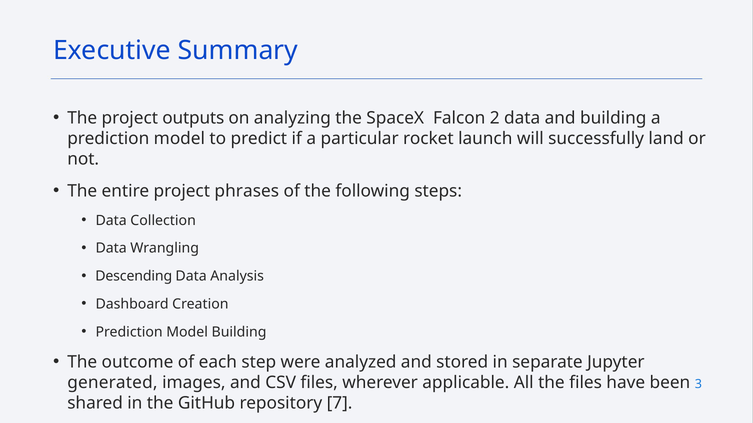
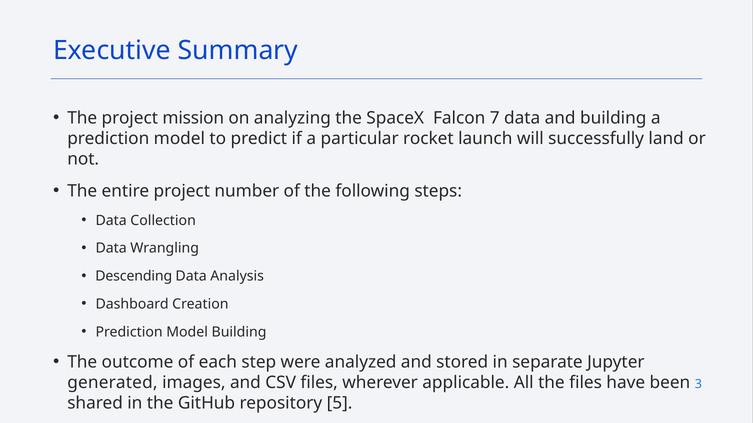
outputs: outputs -> mission
2: 2 -> 7
phrases: phrases -> number
7: 7 -> 5
